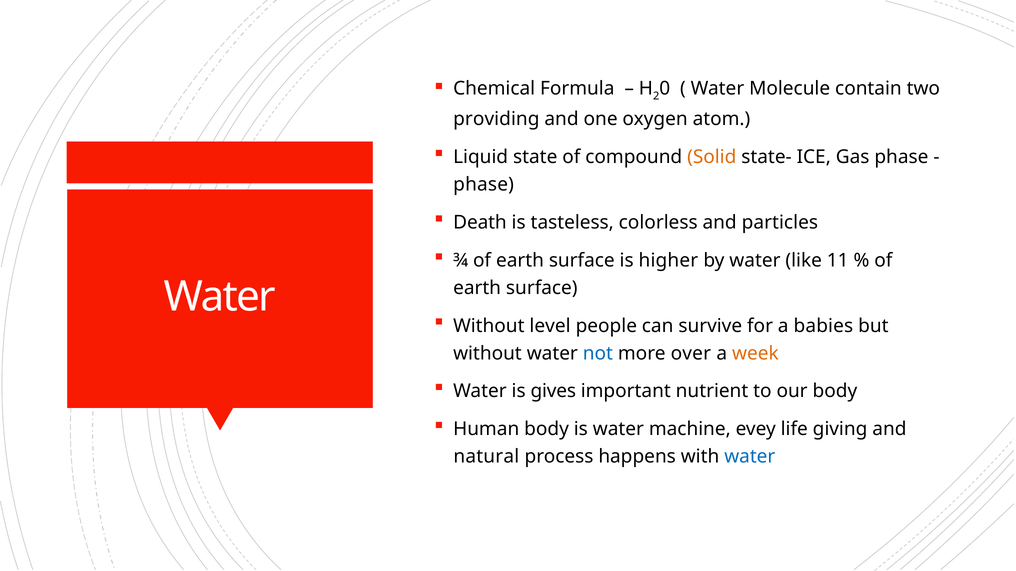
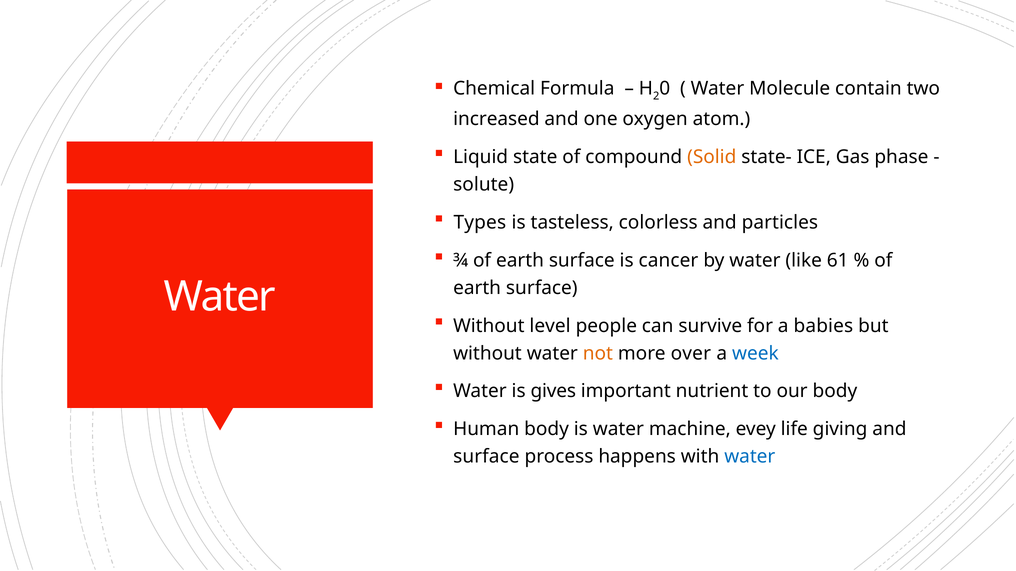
providing: providing -> increased
phase at (484, 185): phase -> solute
Death: Death -> Types
higher: higher -> cancer
11: 11 -> 61
not colour: blue -> orange
week colour: orange -> blue
natural at (486, 457): natural -> surface
